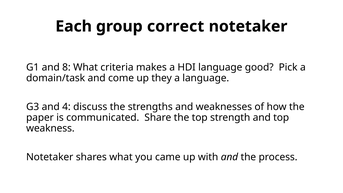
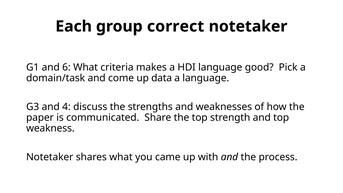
8: 8 -> 6
they: they -> data
